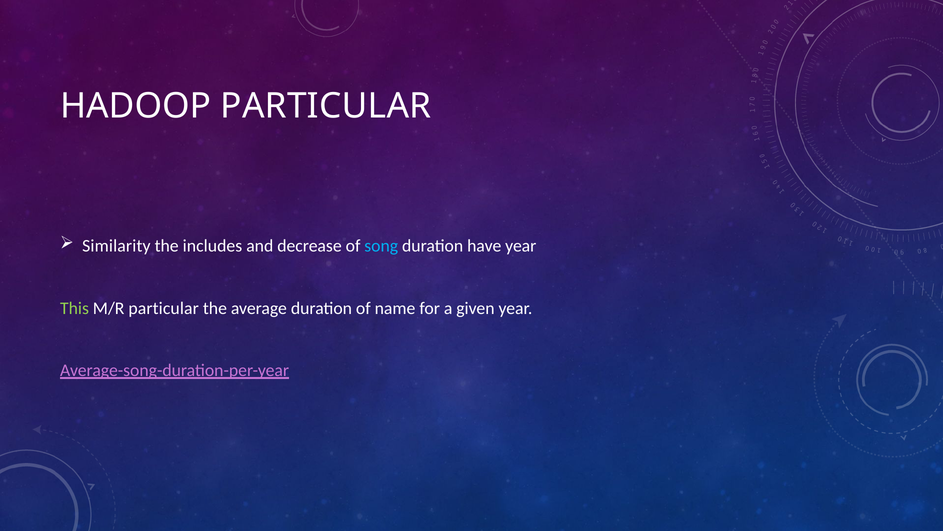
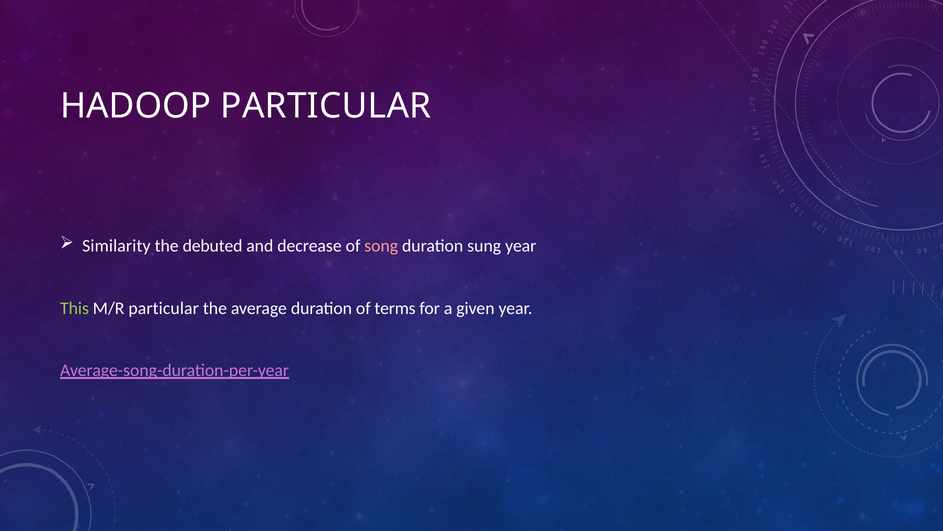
includes: includes -> debuted
song colour: light blue -> pink
have: have -> sung
name: name -> terms
